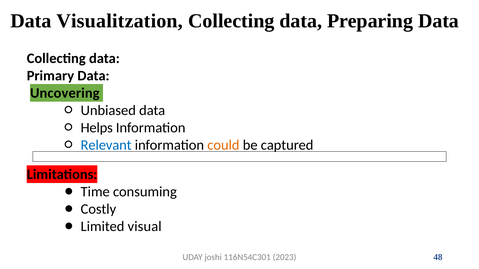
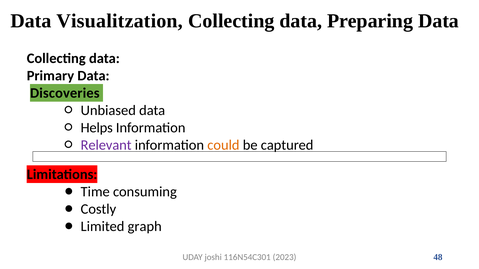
Uncovering: Uncovering -> Discoveries
Relevant colour: blue -> purple
visual: visual -> graph
